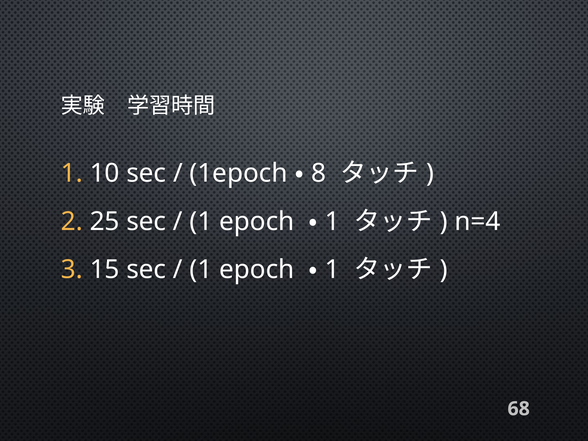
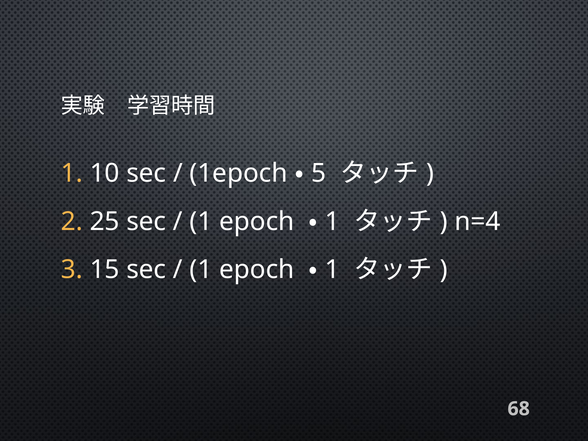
8: 8 -> 5
